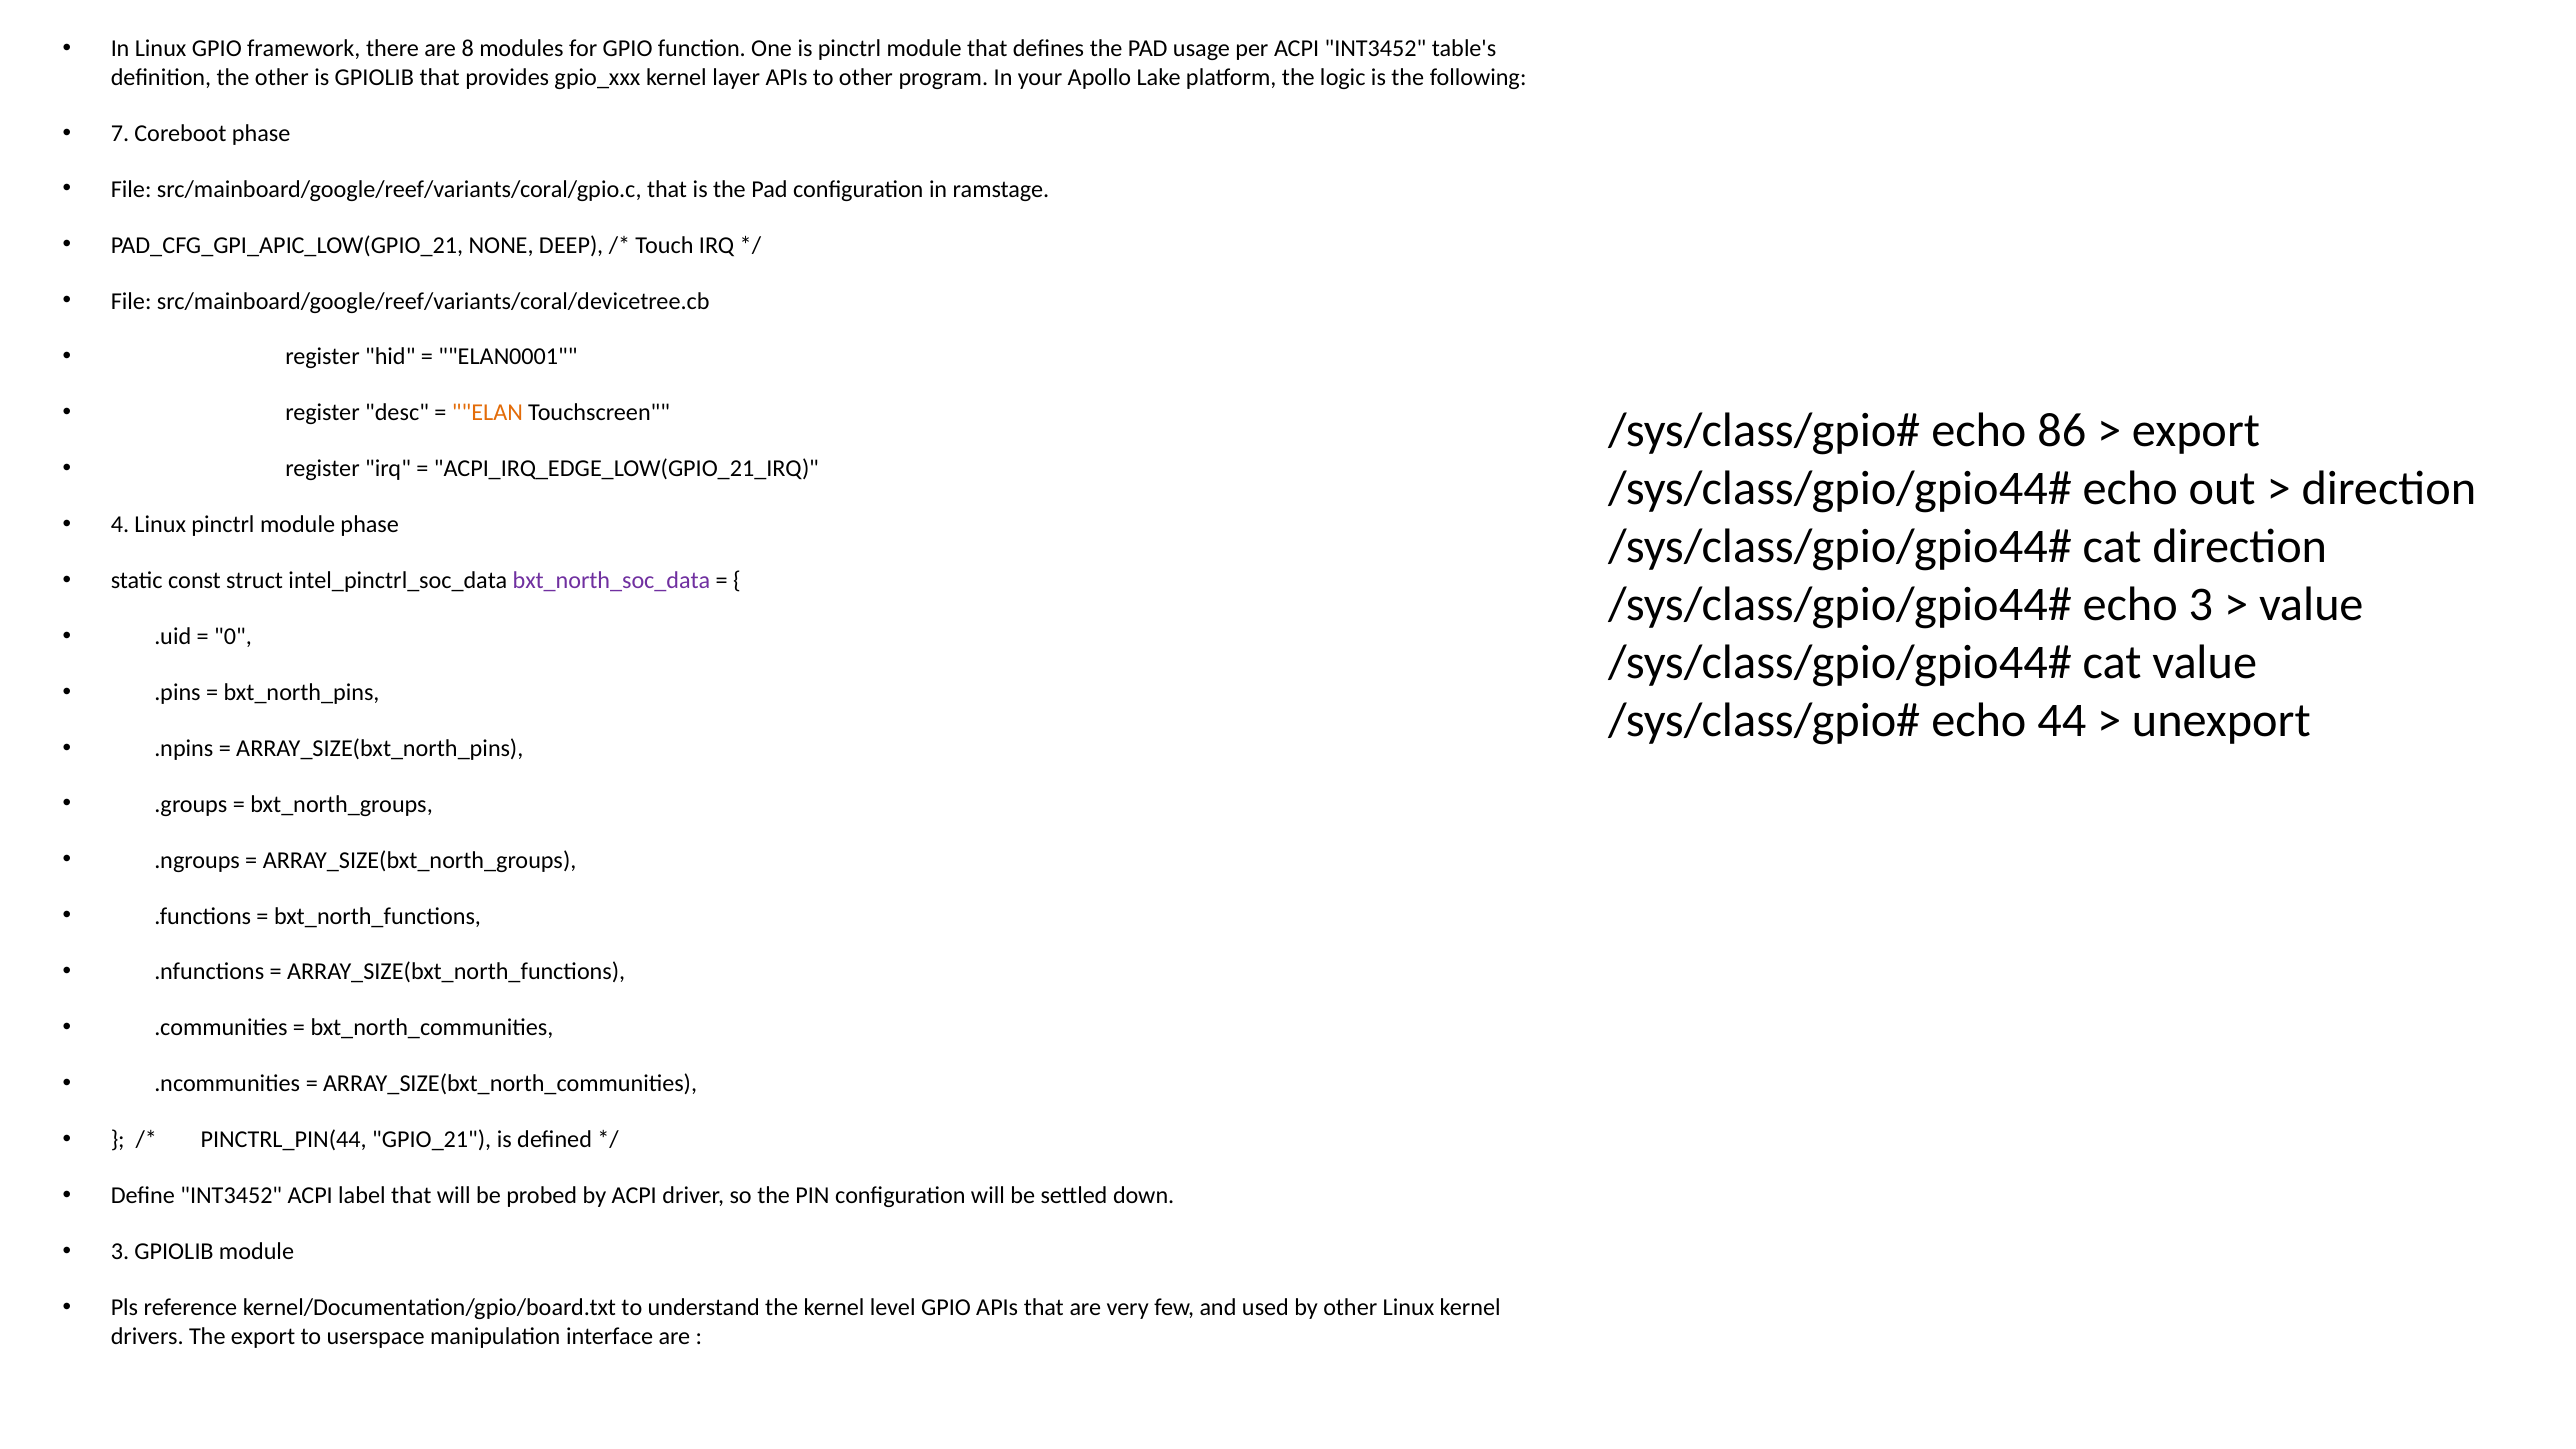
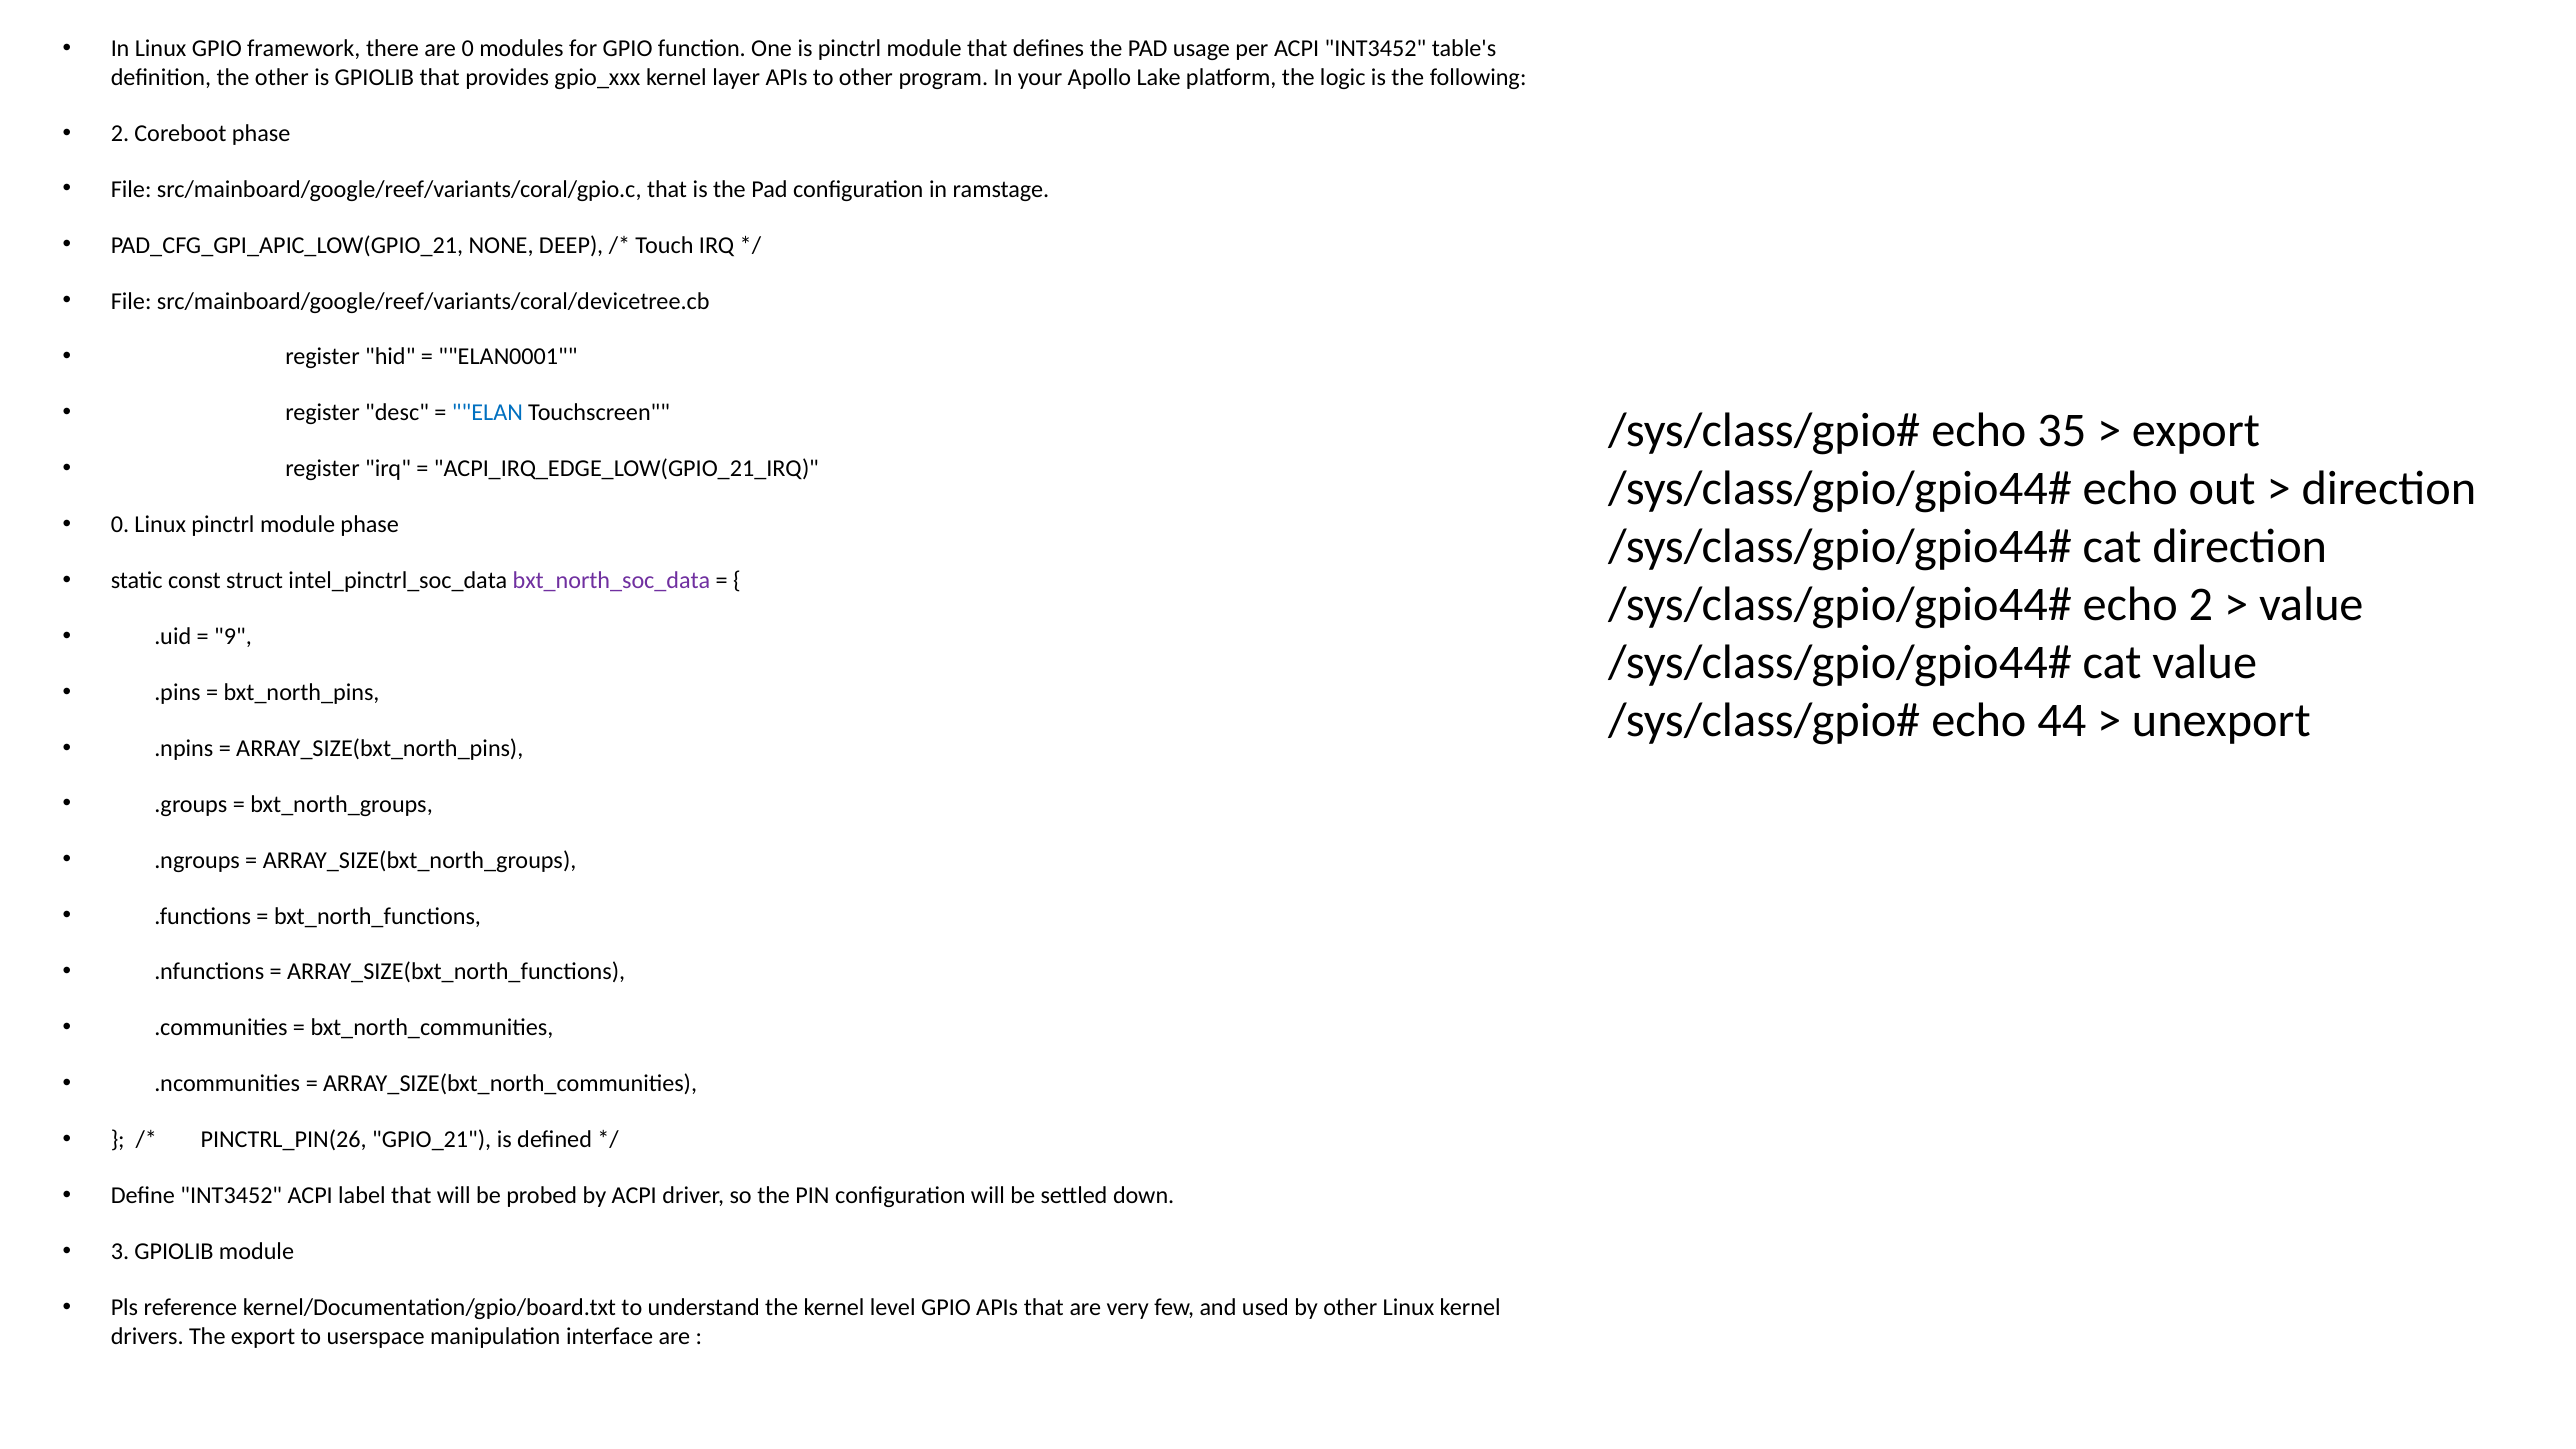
are 8: 8 -> 0
7 at (120, 133): 7 -> 2
ELAN colour: orange -> blue
86: 86 -> 35
4 at (120, 525): 4 -> 0
echo 3: 3 -> 2
0: 0 -> 9
PINCTRL_PIN(44: PINCTRL_PIN(44 -> PINCTRL_PIN(26
